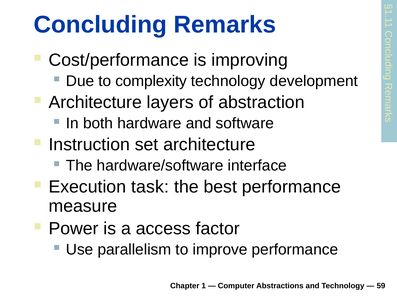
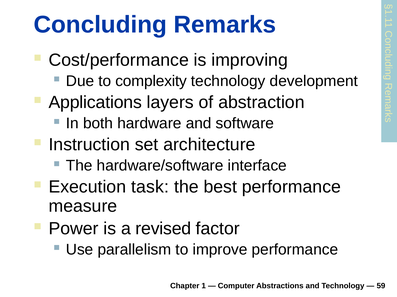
Architecture at (95, 103): Architecture -> Applications
access: access -> revised
